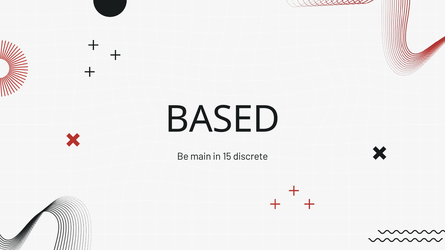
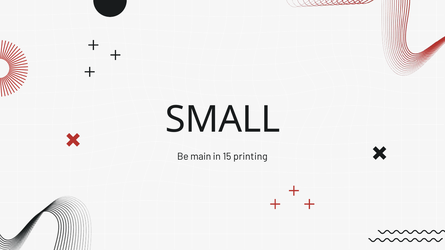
BASED: BASED -> SMALL
discrete: discrete -> printing
